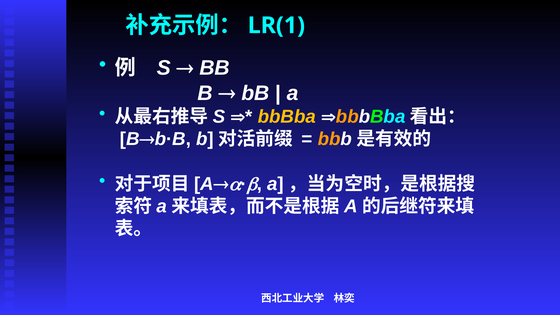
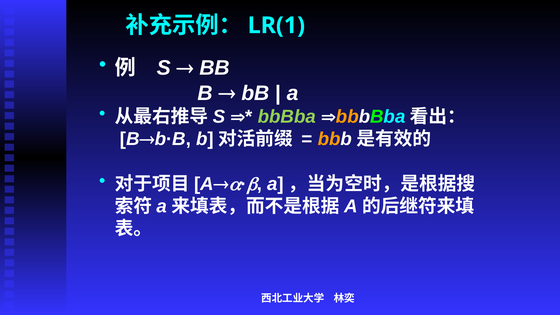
bbBba colour: yellow -> light green
